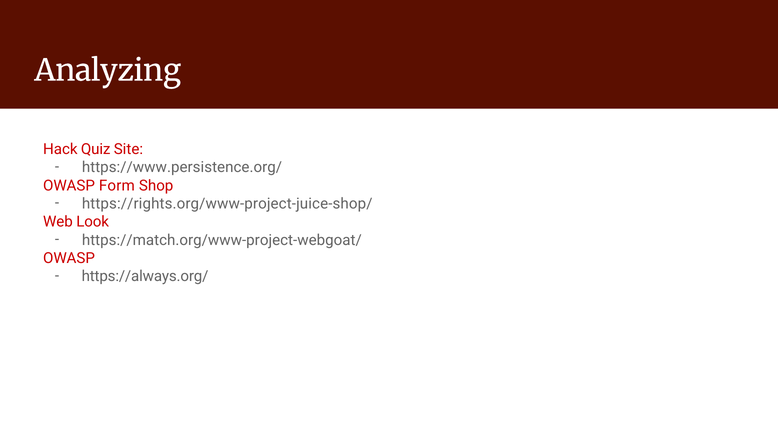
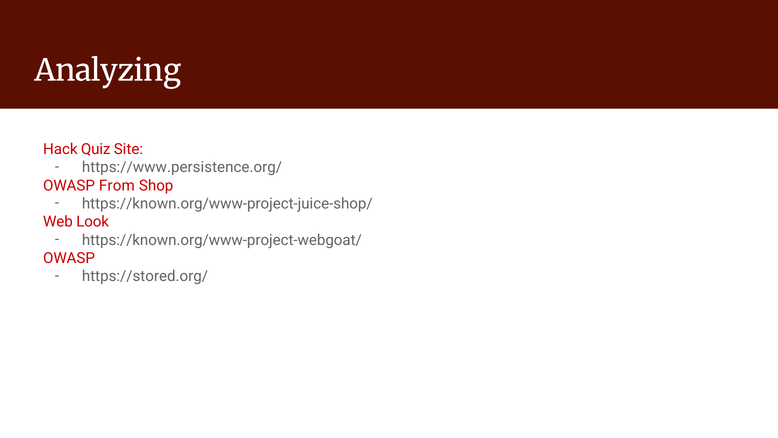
Form: Form -> From
https://rights.org/www-project-juice-shop/: https://rights.org/www-project-juice-shop/ -> https://known.org/www-project-juice-shop/
https://match.org/www-project-webgoat/: https://match.org/www-project-webgoat/ -> https://known.org/www-project-webgoat/
https://always.org/: https://always.org/ -> https://stored.org/
